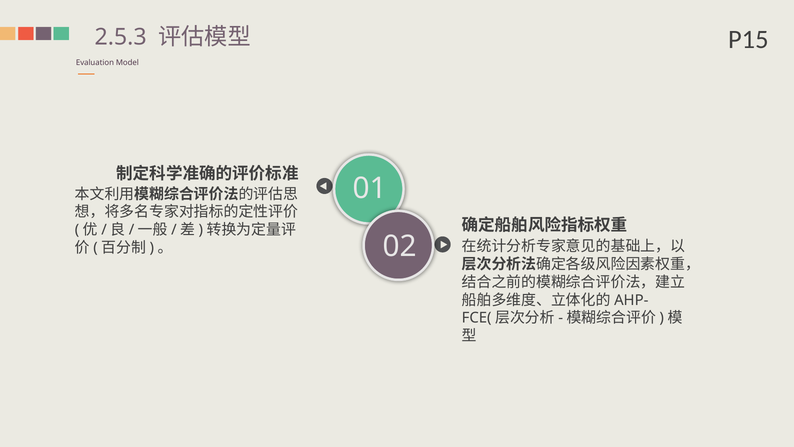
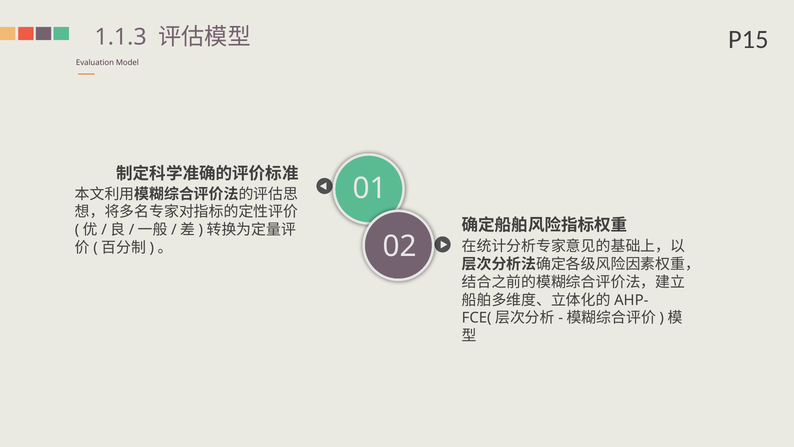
2.5.3: 2.5.3 -> 1.1.3
